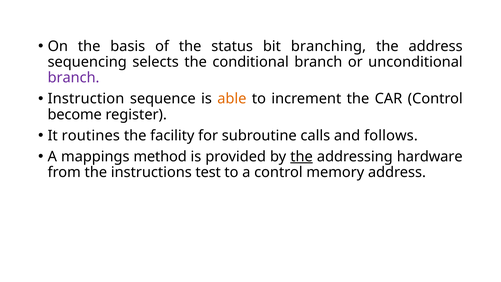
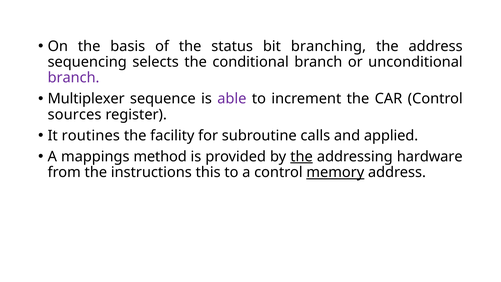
Instruction: Instruction -> Multiplexer
able colour: orange -> purple
become: become -> sources
follows: follows -> applied
test: test -> this
memory underline: none -> present
